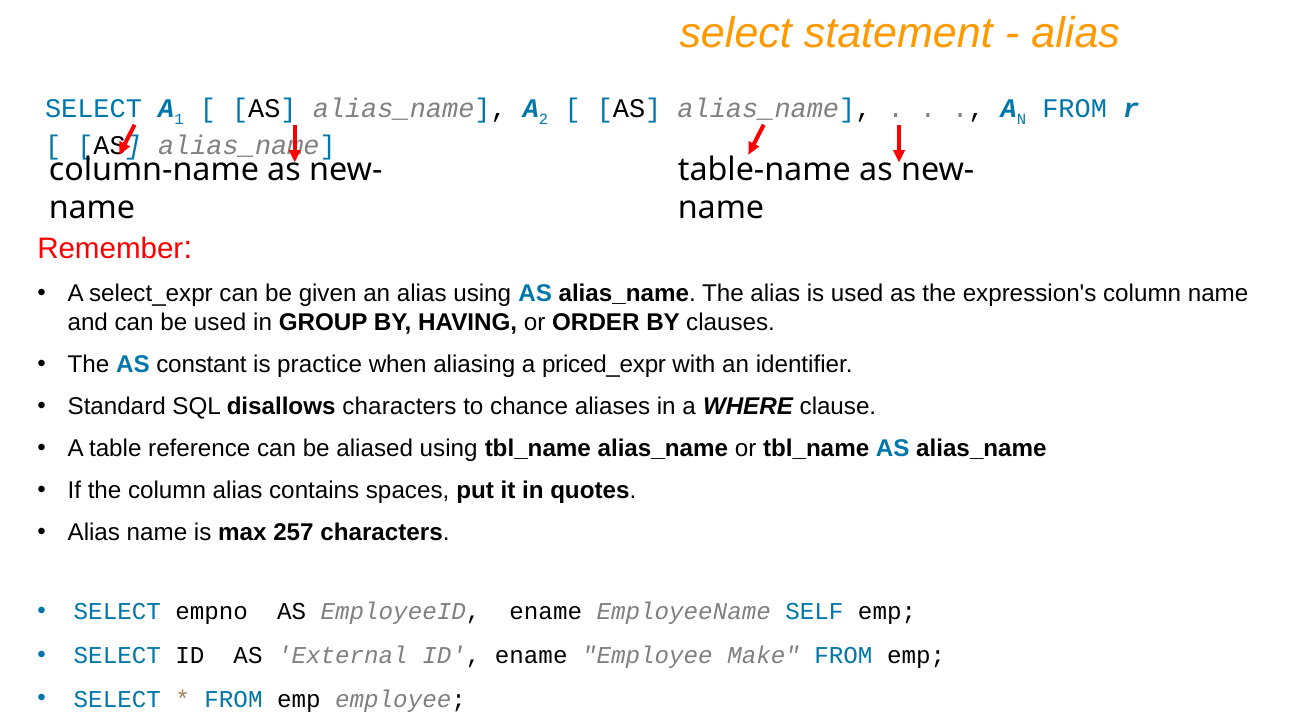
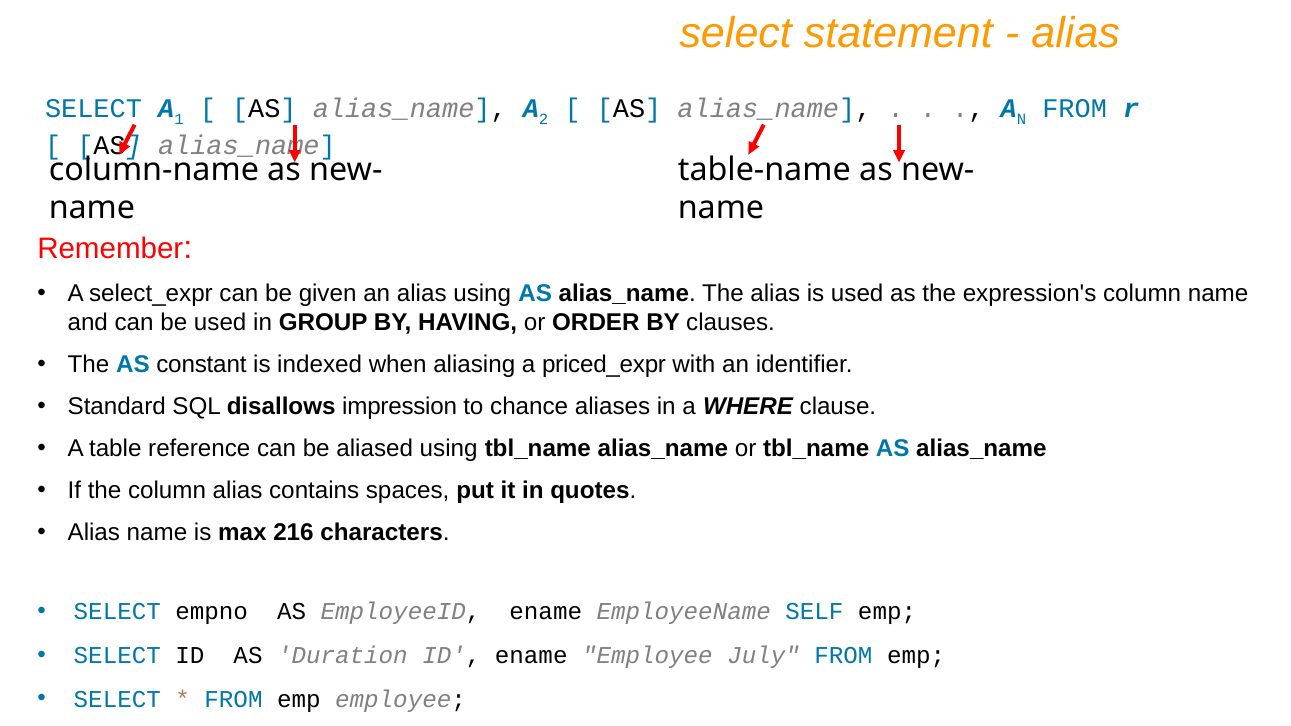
practice: practice -> indexed
disallows characters: characters -> impression
257: 257 -> 216
External: External -> Duration
Make: Make -> July
